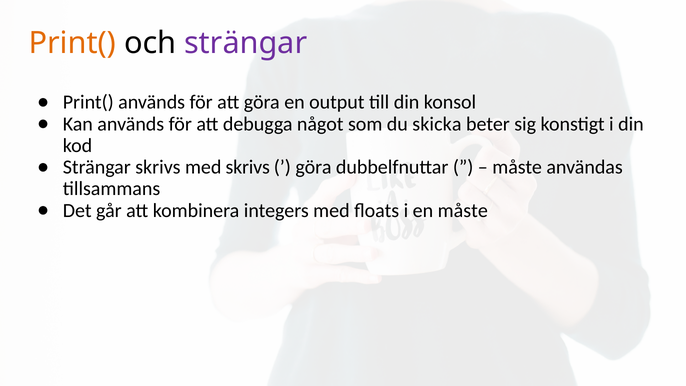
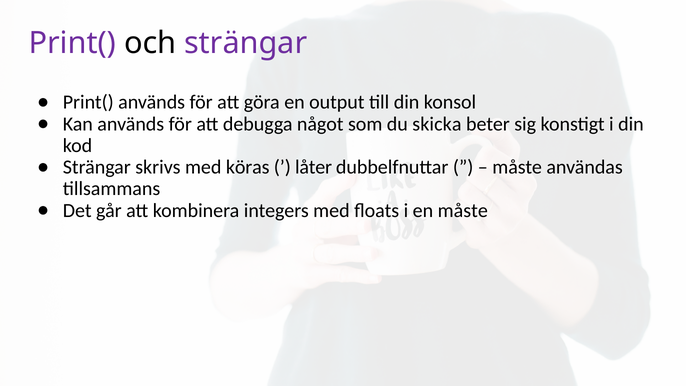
Print( at (72, 43) colour: orange -> purple
med skrivs: skrivs -> köras
göra at (313, 167): göra -> låter
